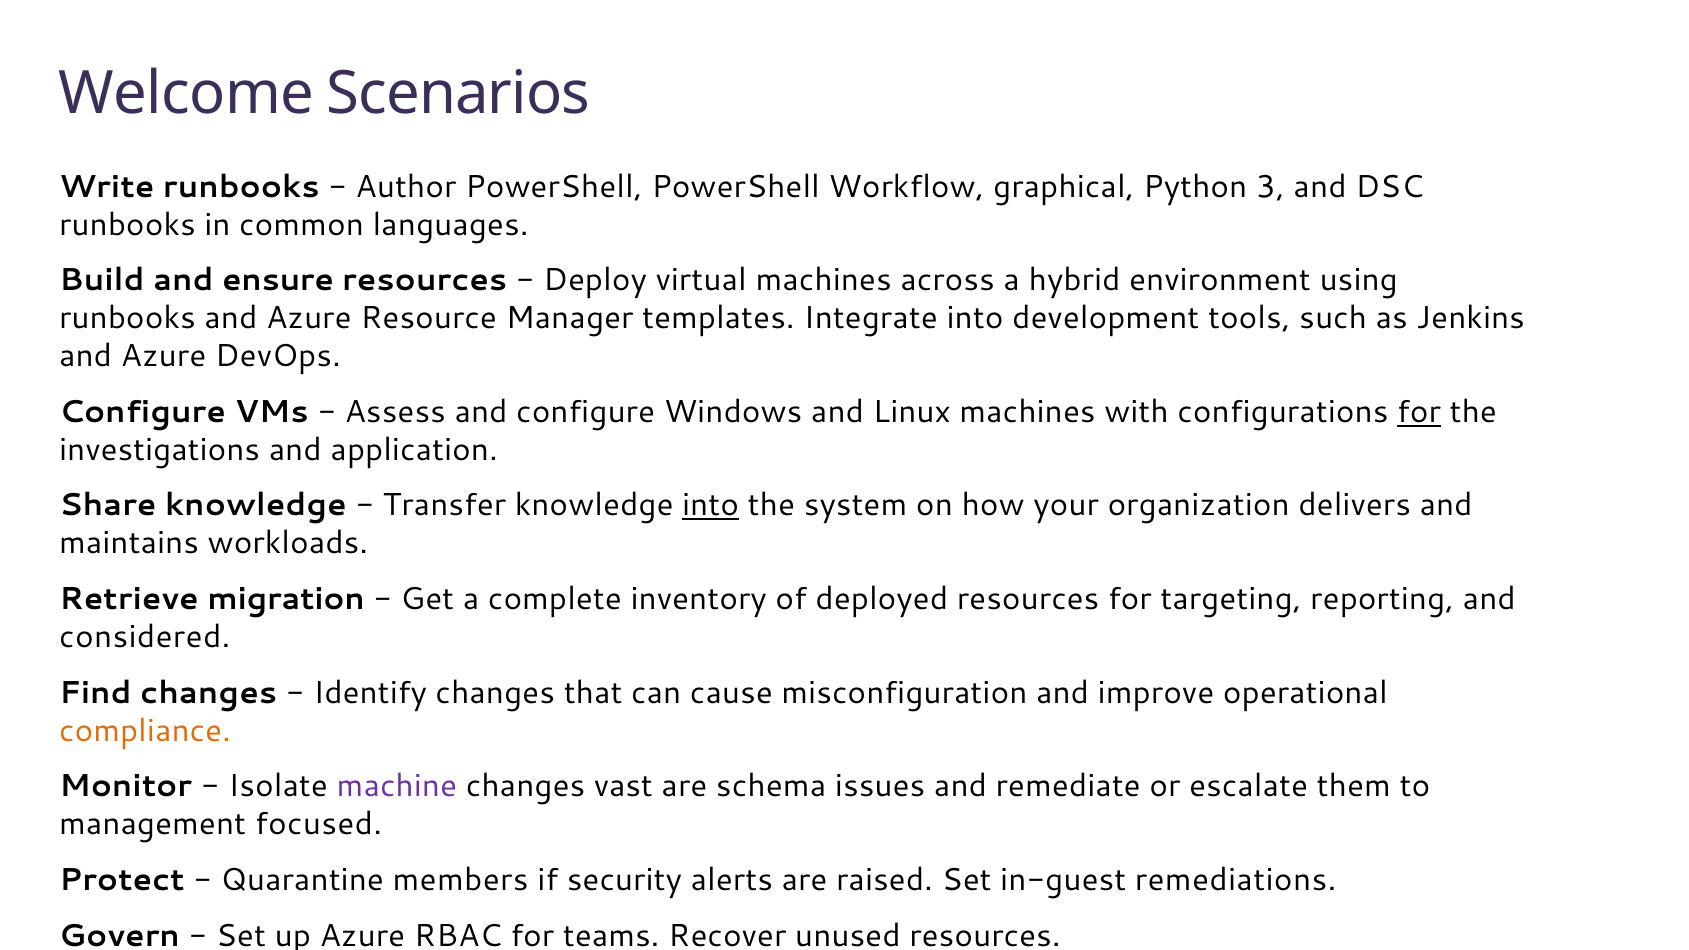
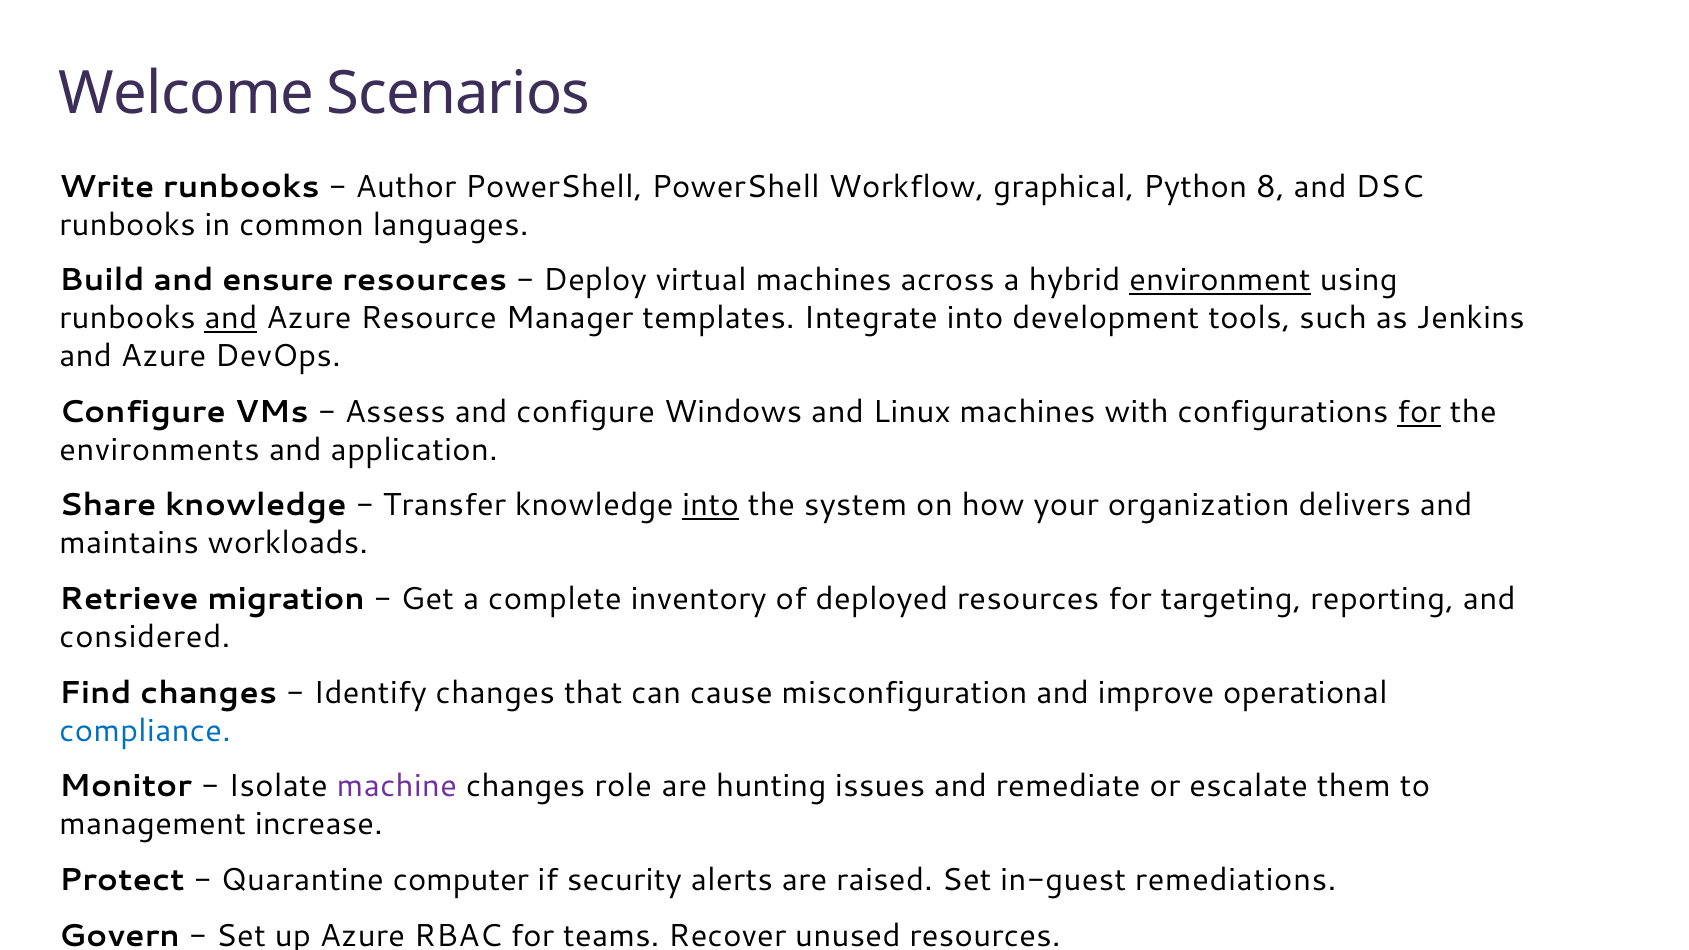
3: 3 -> 8
environment underline: none -> present
and at (231, 318) underline: none -> present
investigations: investigations -> environments
compliance colour: orange -> blue
vast: vast -> role
schema: schema -> hunting
focused: focused -> increase
members: members -> computer
